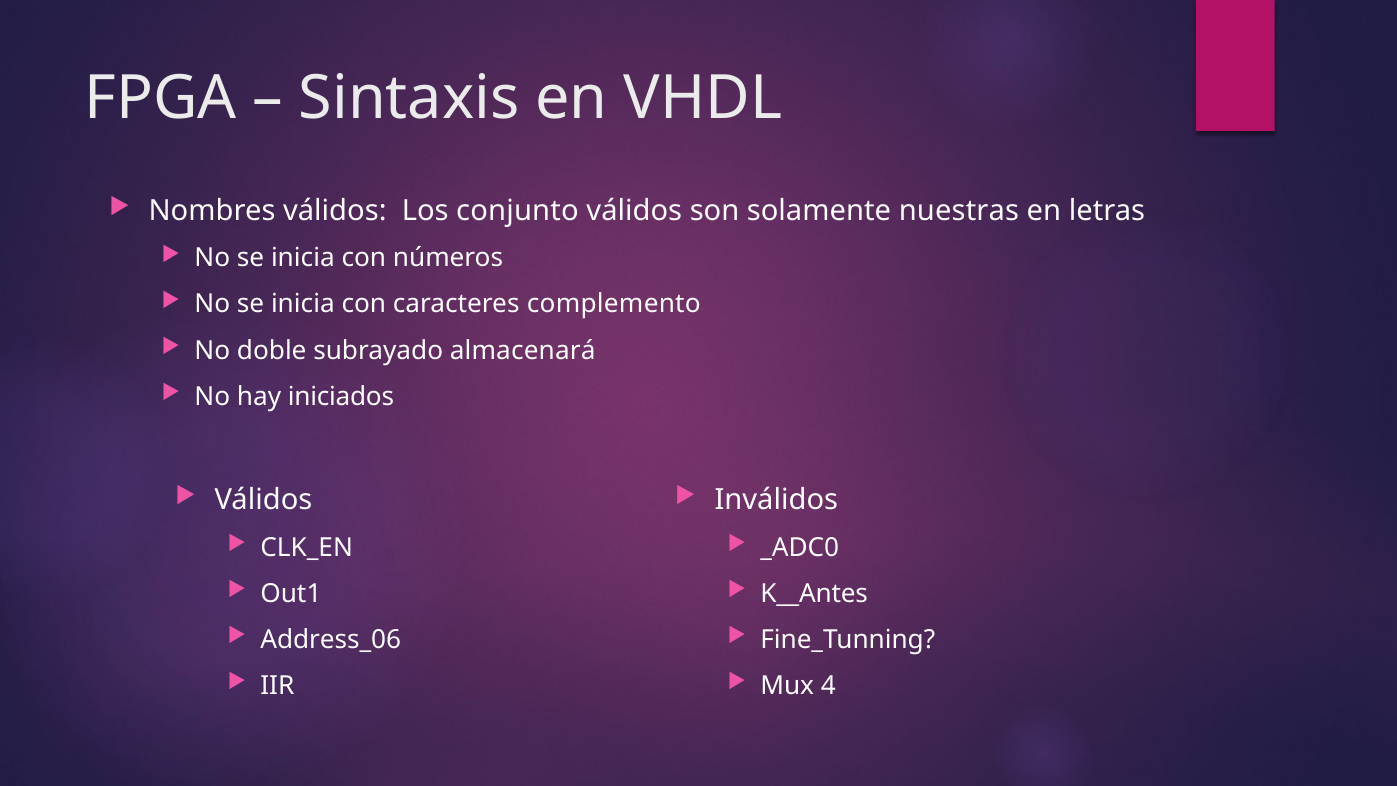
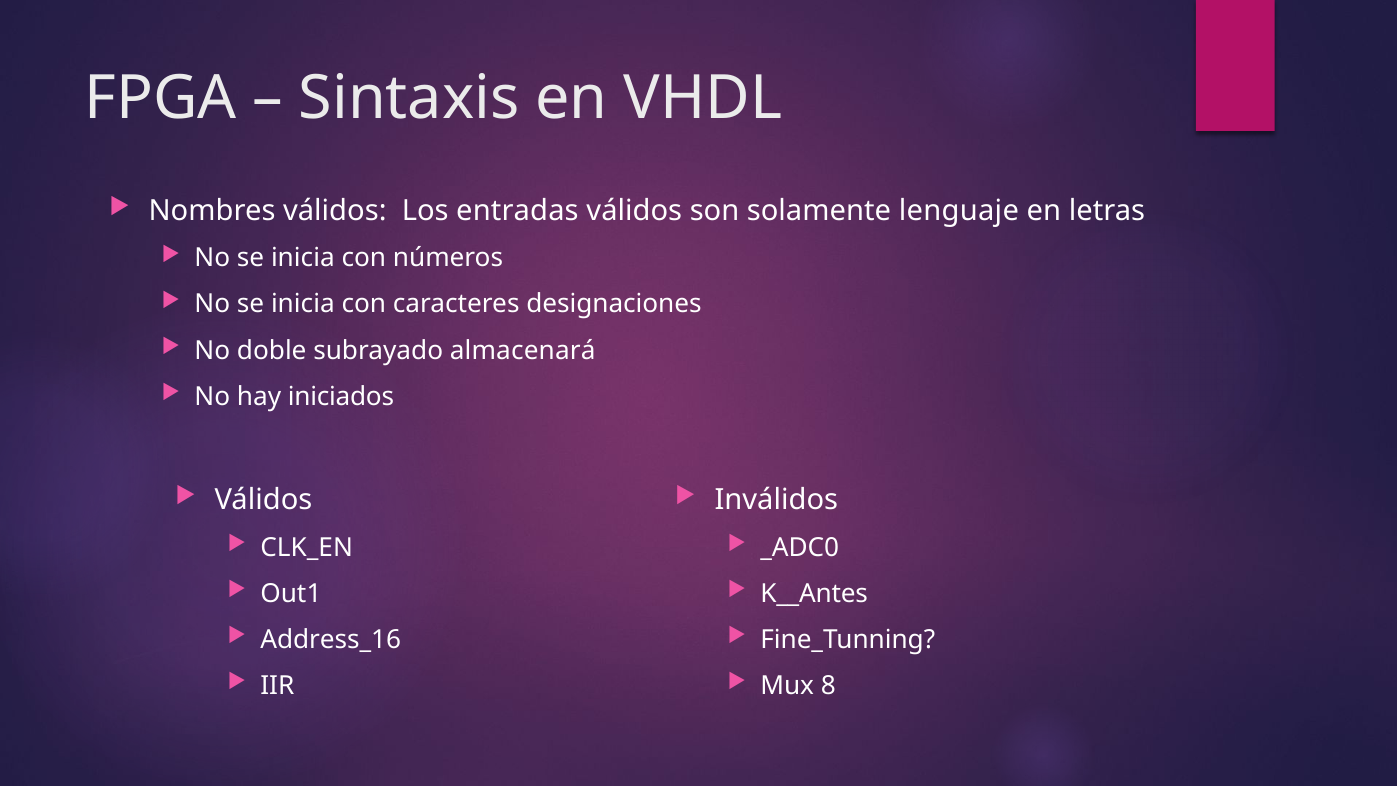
conjunto: conjunto -> entradas
nuestras: nuestras -> lenguaje
complemento: complemento -> designaciones
Address_06: Address_06 -> Address_16
4: 4 -> 8
